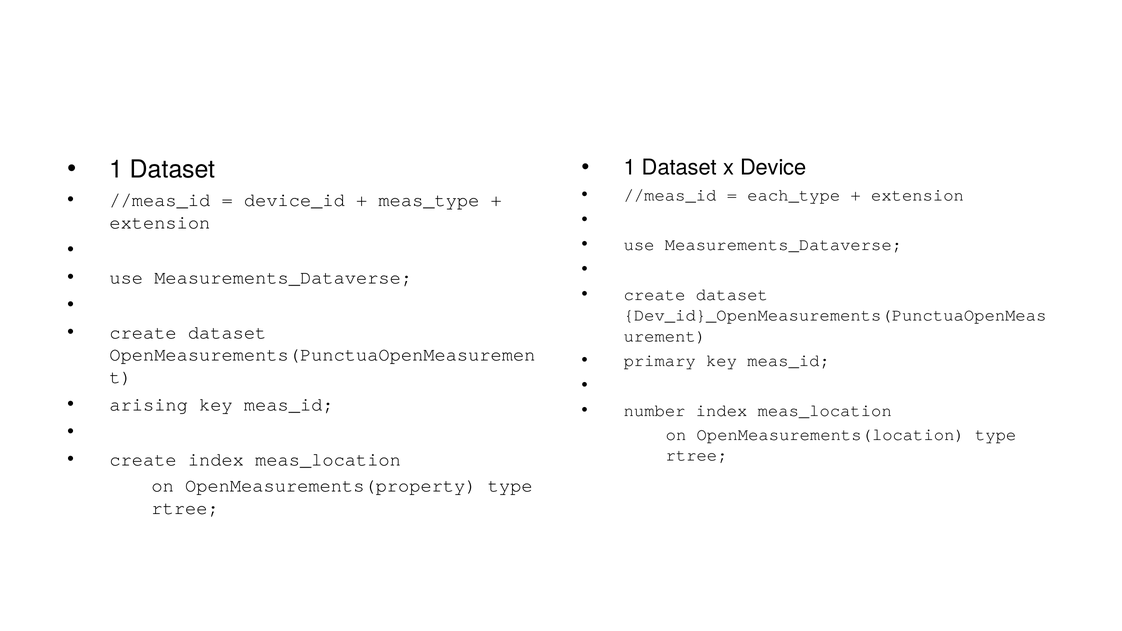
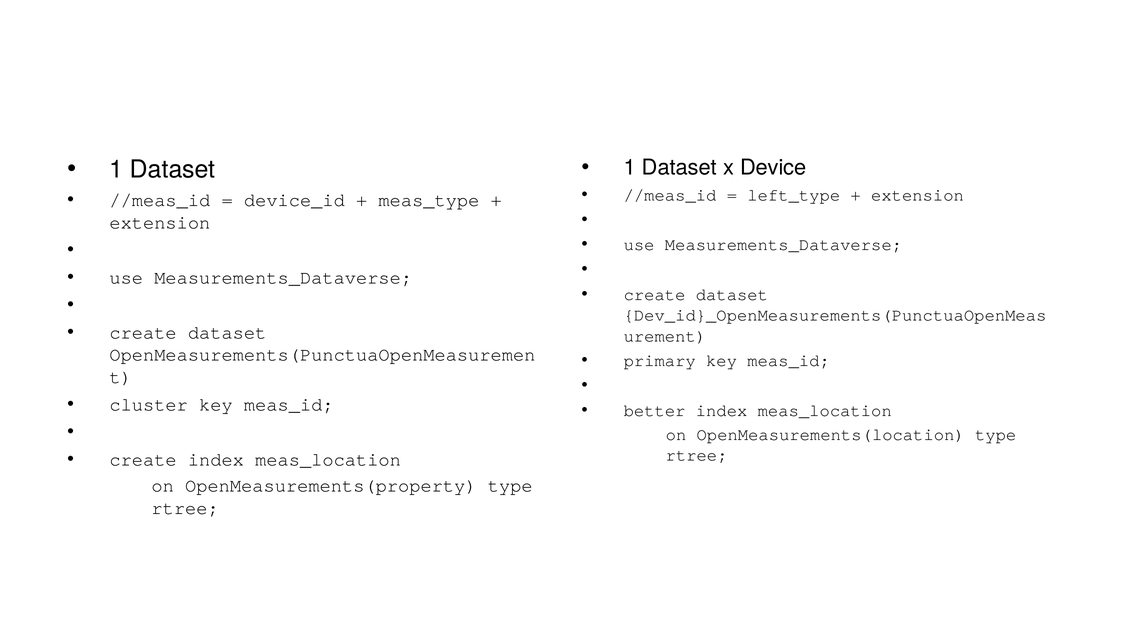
each_type: each_type -> left_type
arising: arising -> cluster
number: number -> better
